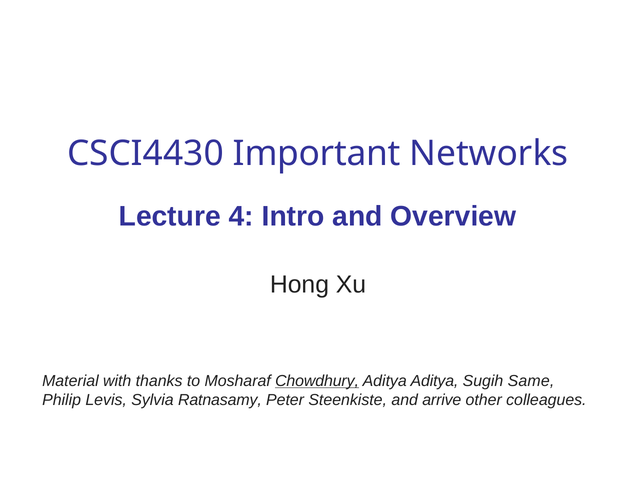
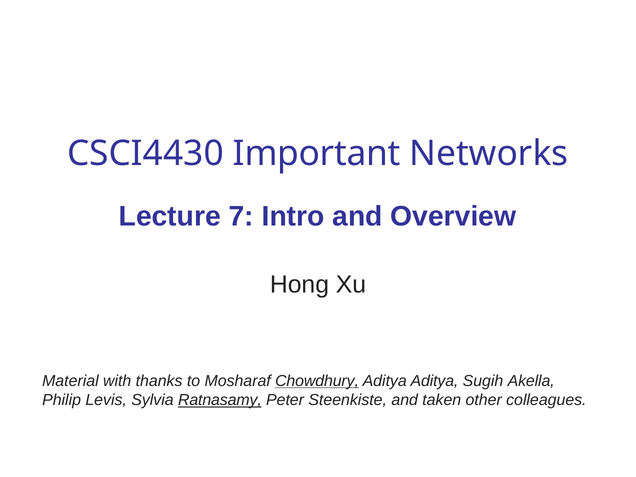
4: 4 -> 7
Same: Same -> Akella
Ratnasamy underline: none -> present
arrive: arrive -> taken
